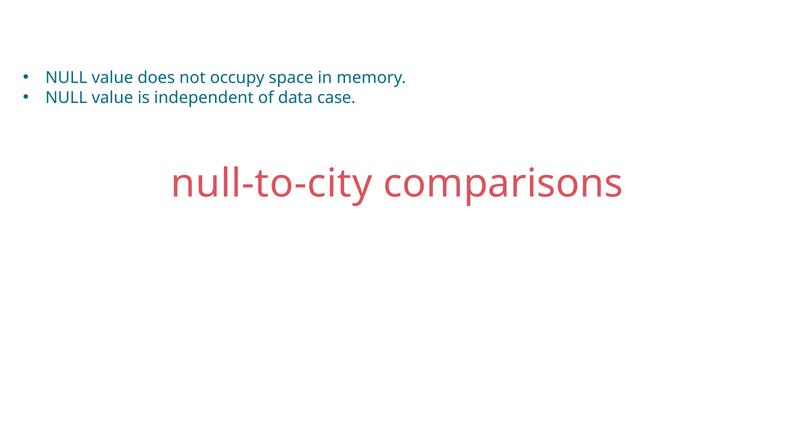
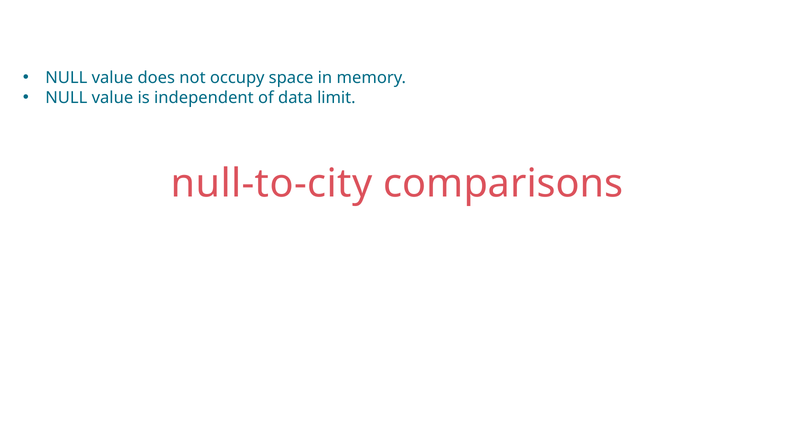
case: case -> limit
